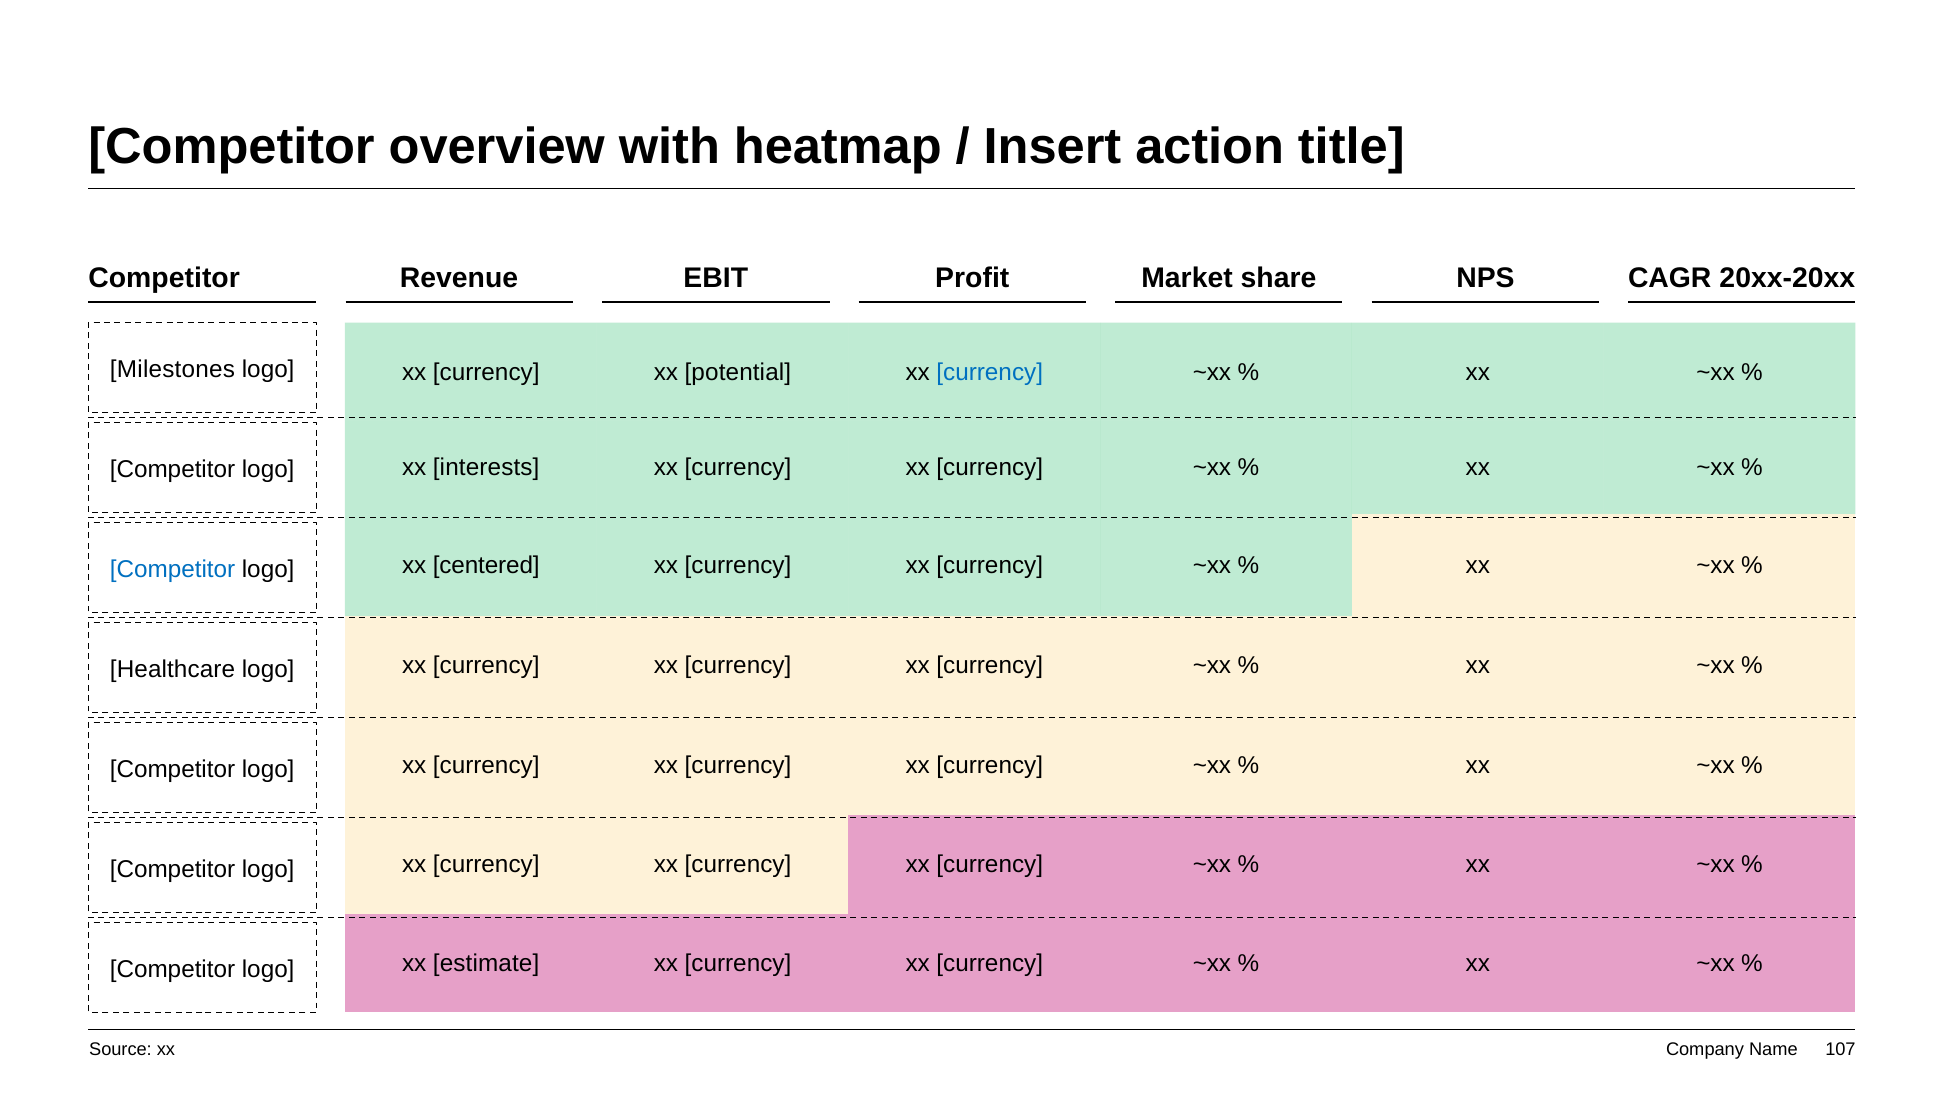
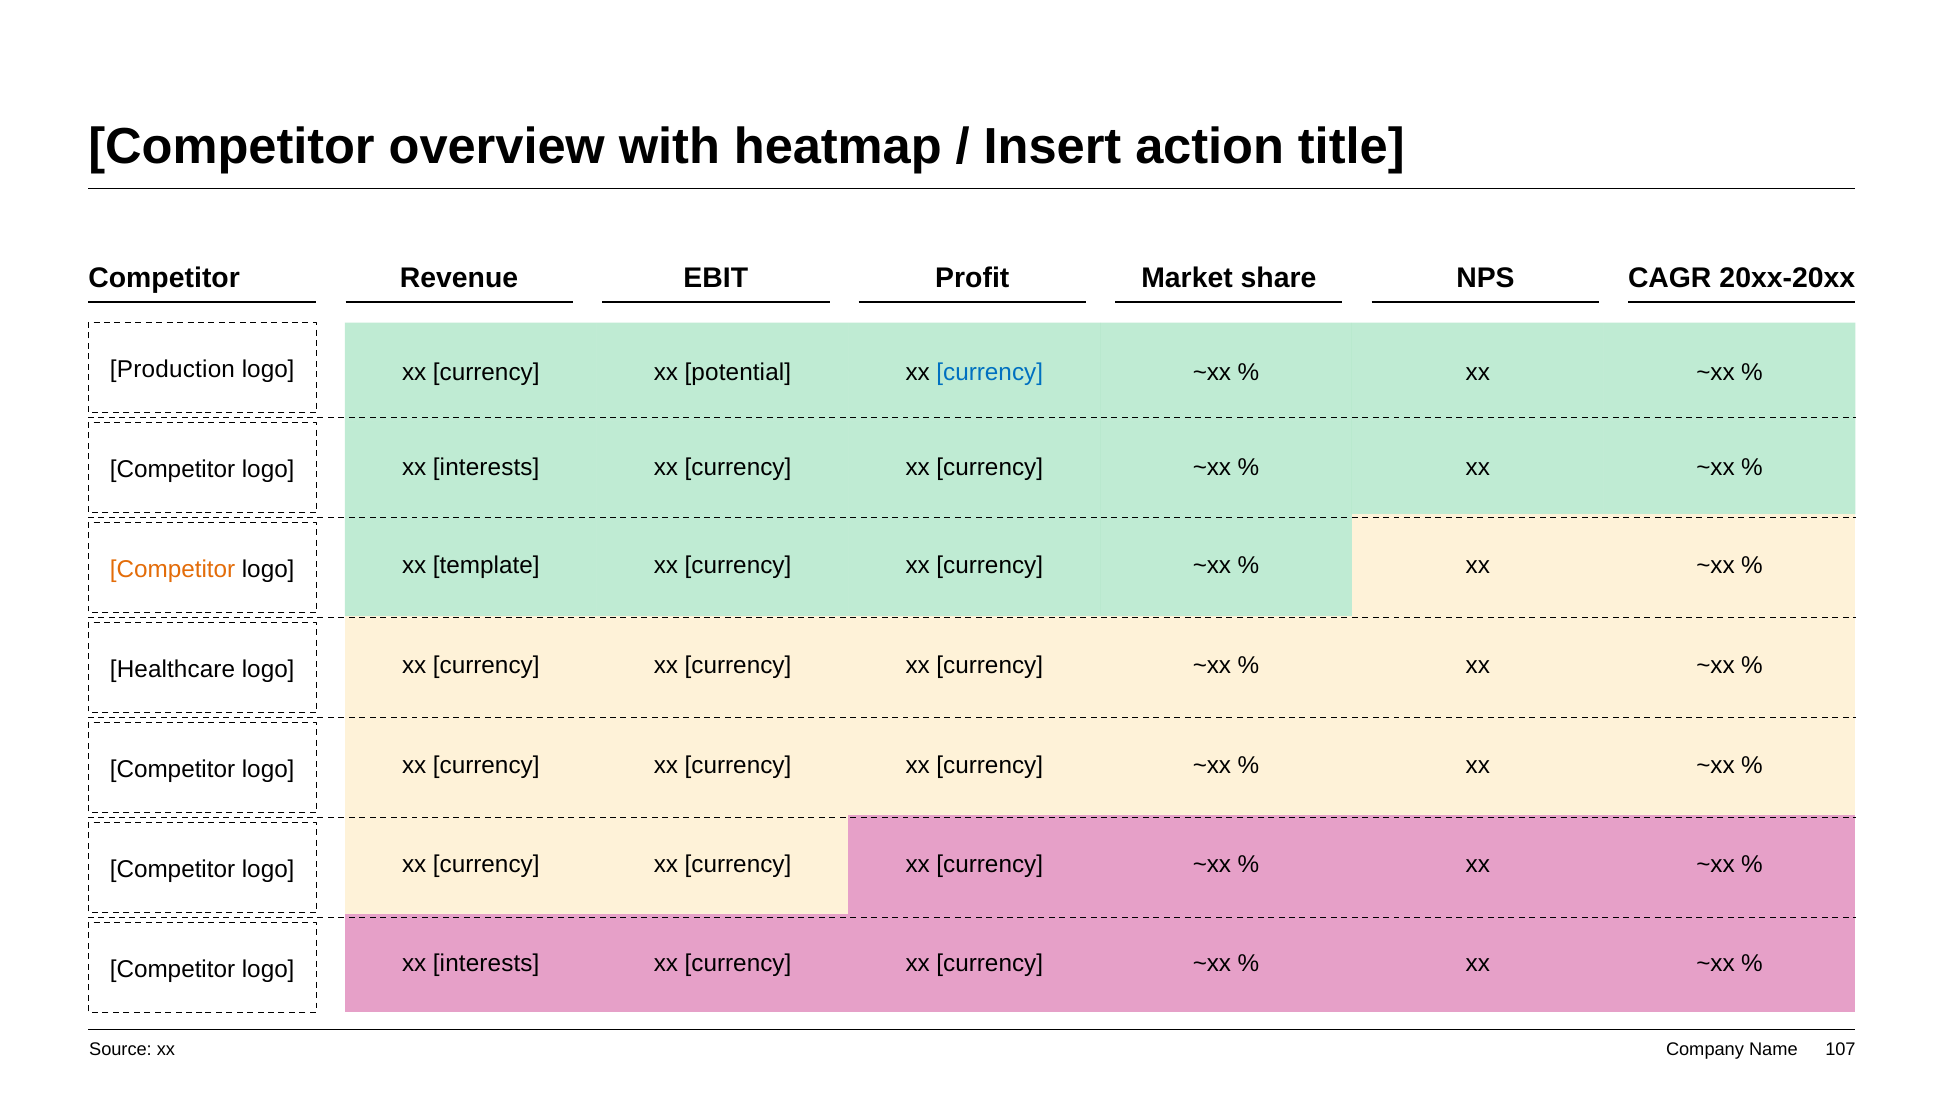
Milestones: Milestones -> Production
centered: centered -> template
Competitor at (173, 569) colour: blue -> orange
estimate at (486, 963): estimate -> interests
